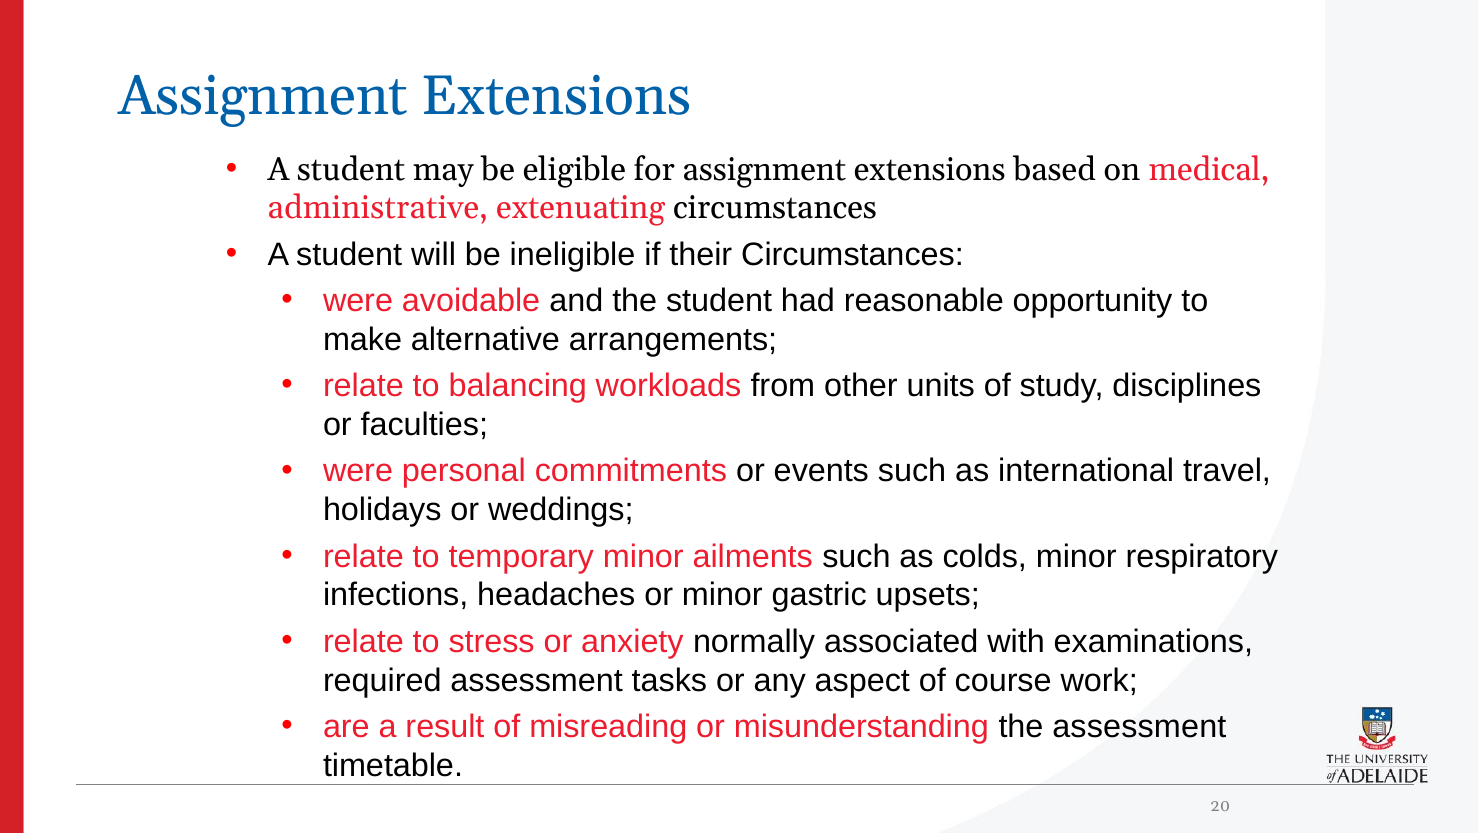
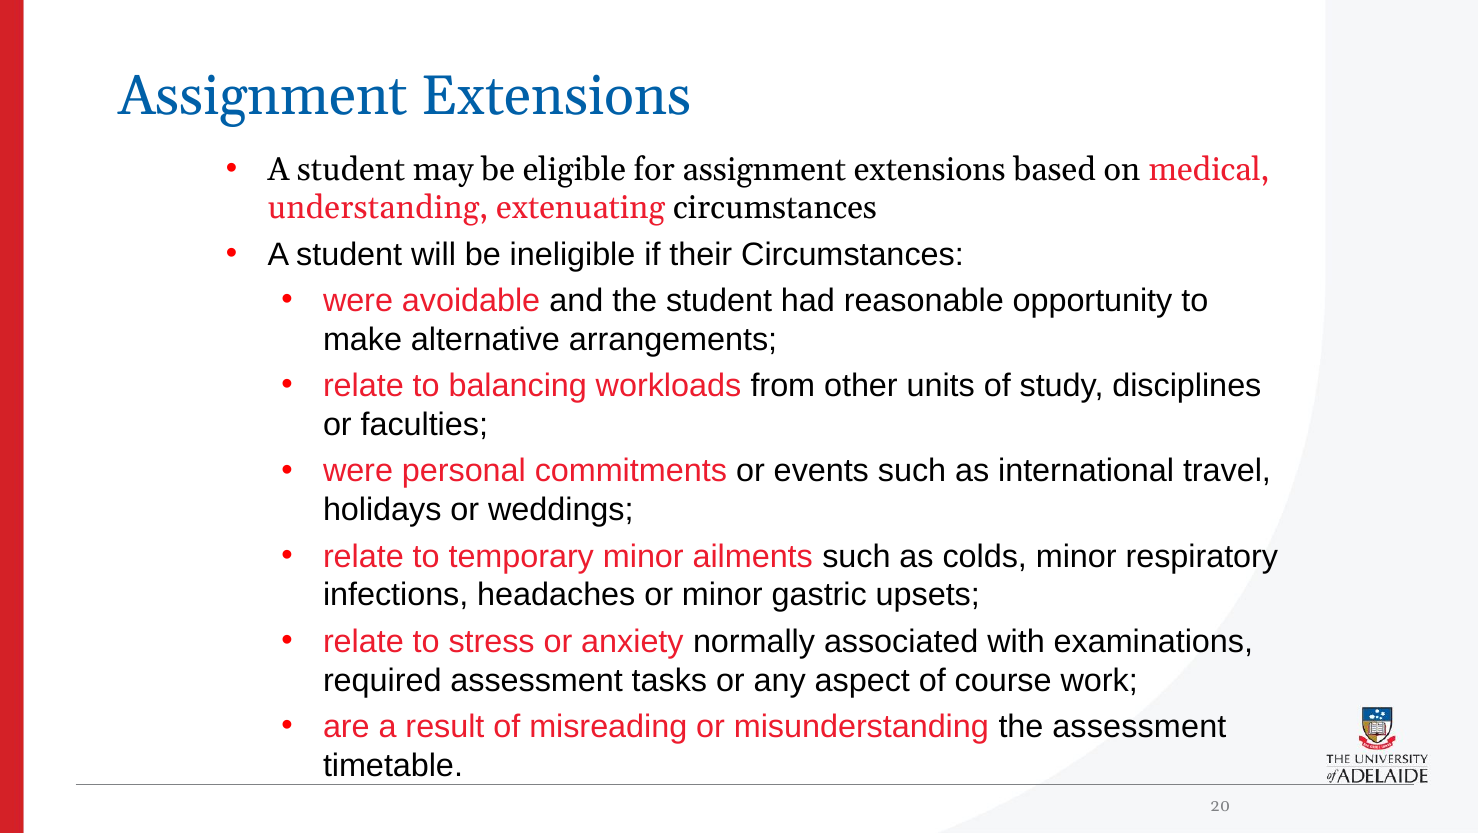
administrative: administrative -> understanding
